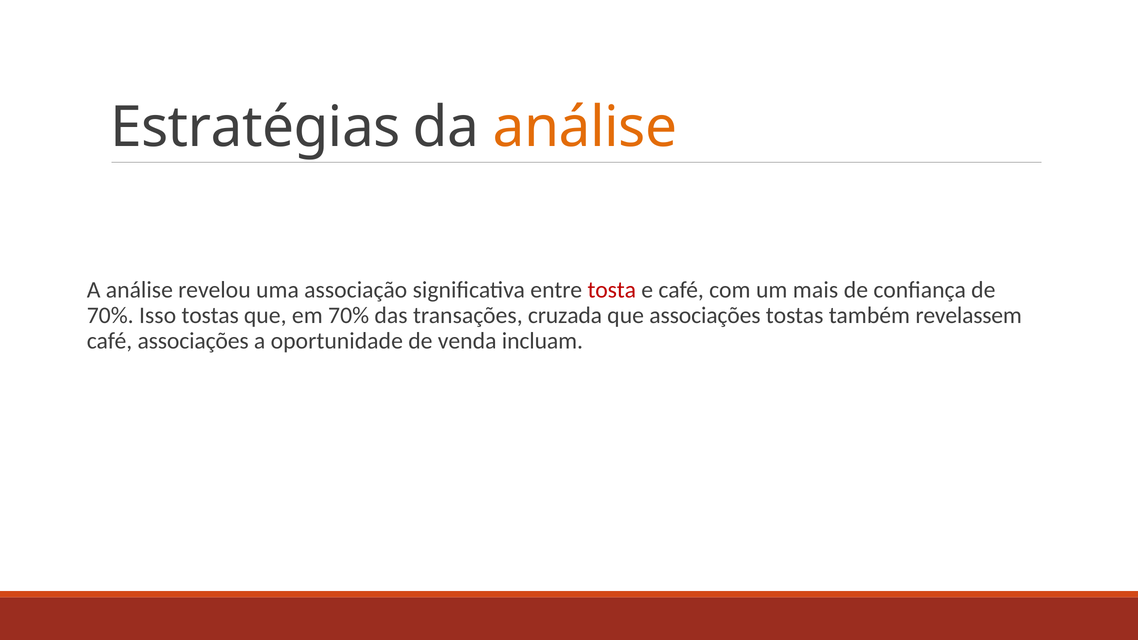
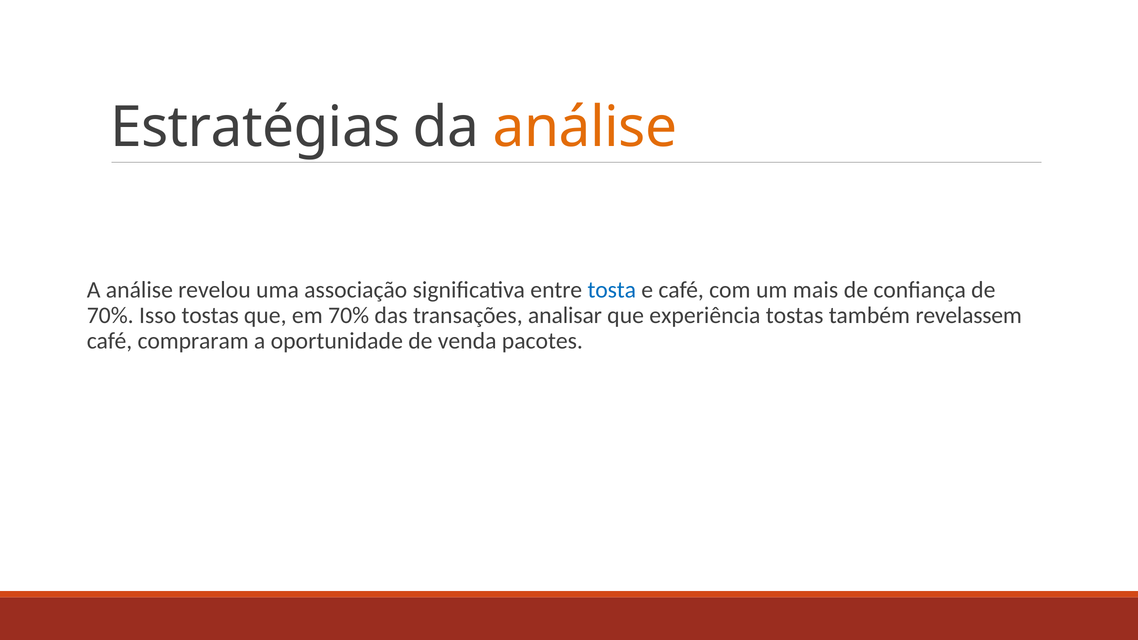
tosta colour: red -> blue
cruzada: cruzada -> analisar
que associações: associações -> experiência
café associações: associações -> compraram
incluam: incluam -> pacotes
